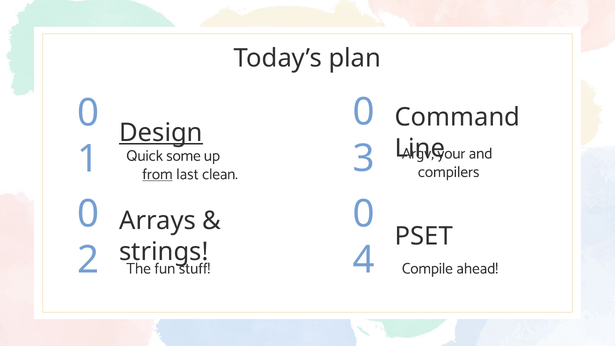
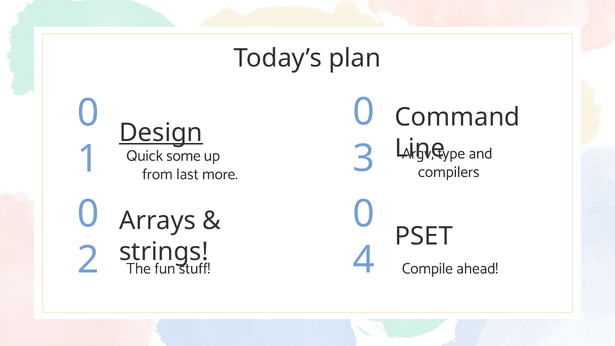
your: your -> type
from underline: present -> none
clean: clean -> more
